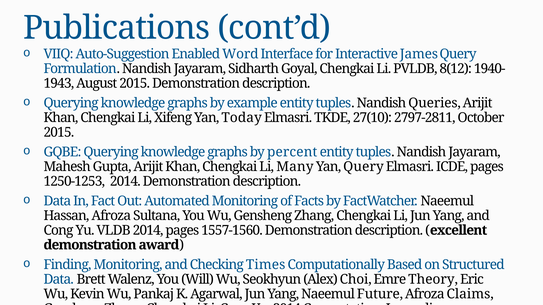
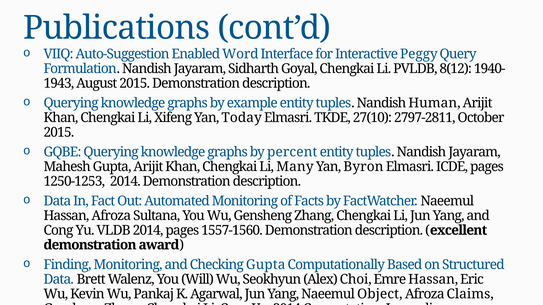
James: James -> Peggy
Queries: Queries -> Human
Yan Query: Query -> Byron
Checking Times: Times -> Gupta
Emre Theory: Theory -> Hassan
Future: Future -> Object
